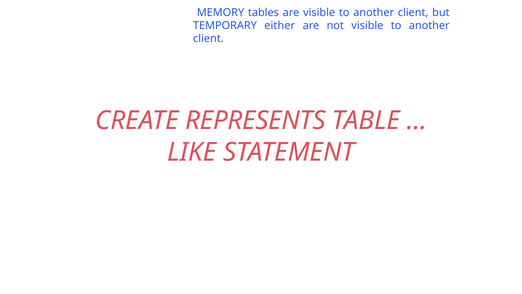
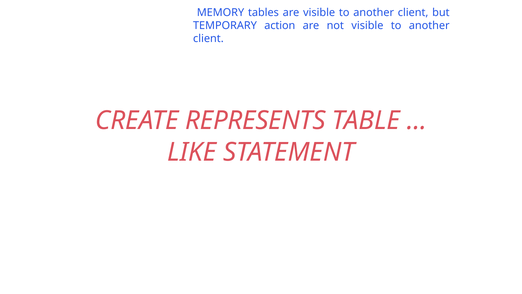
either: either -> action
